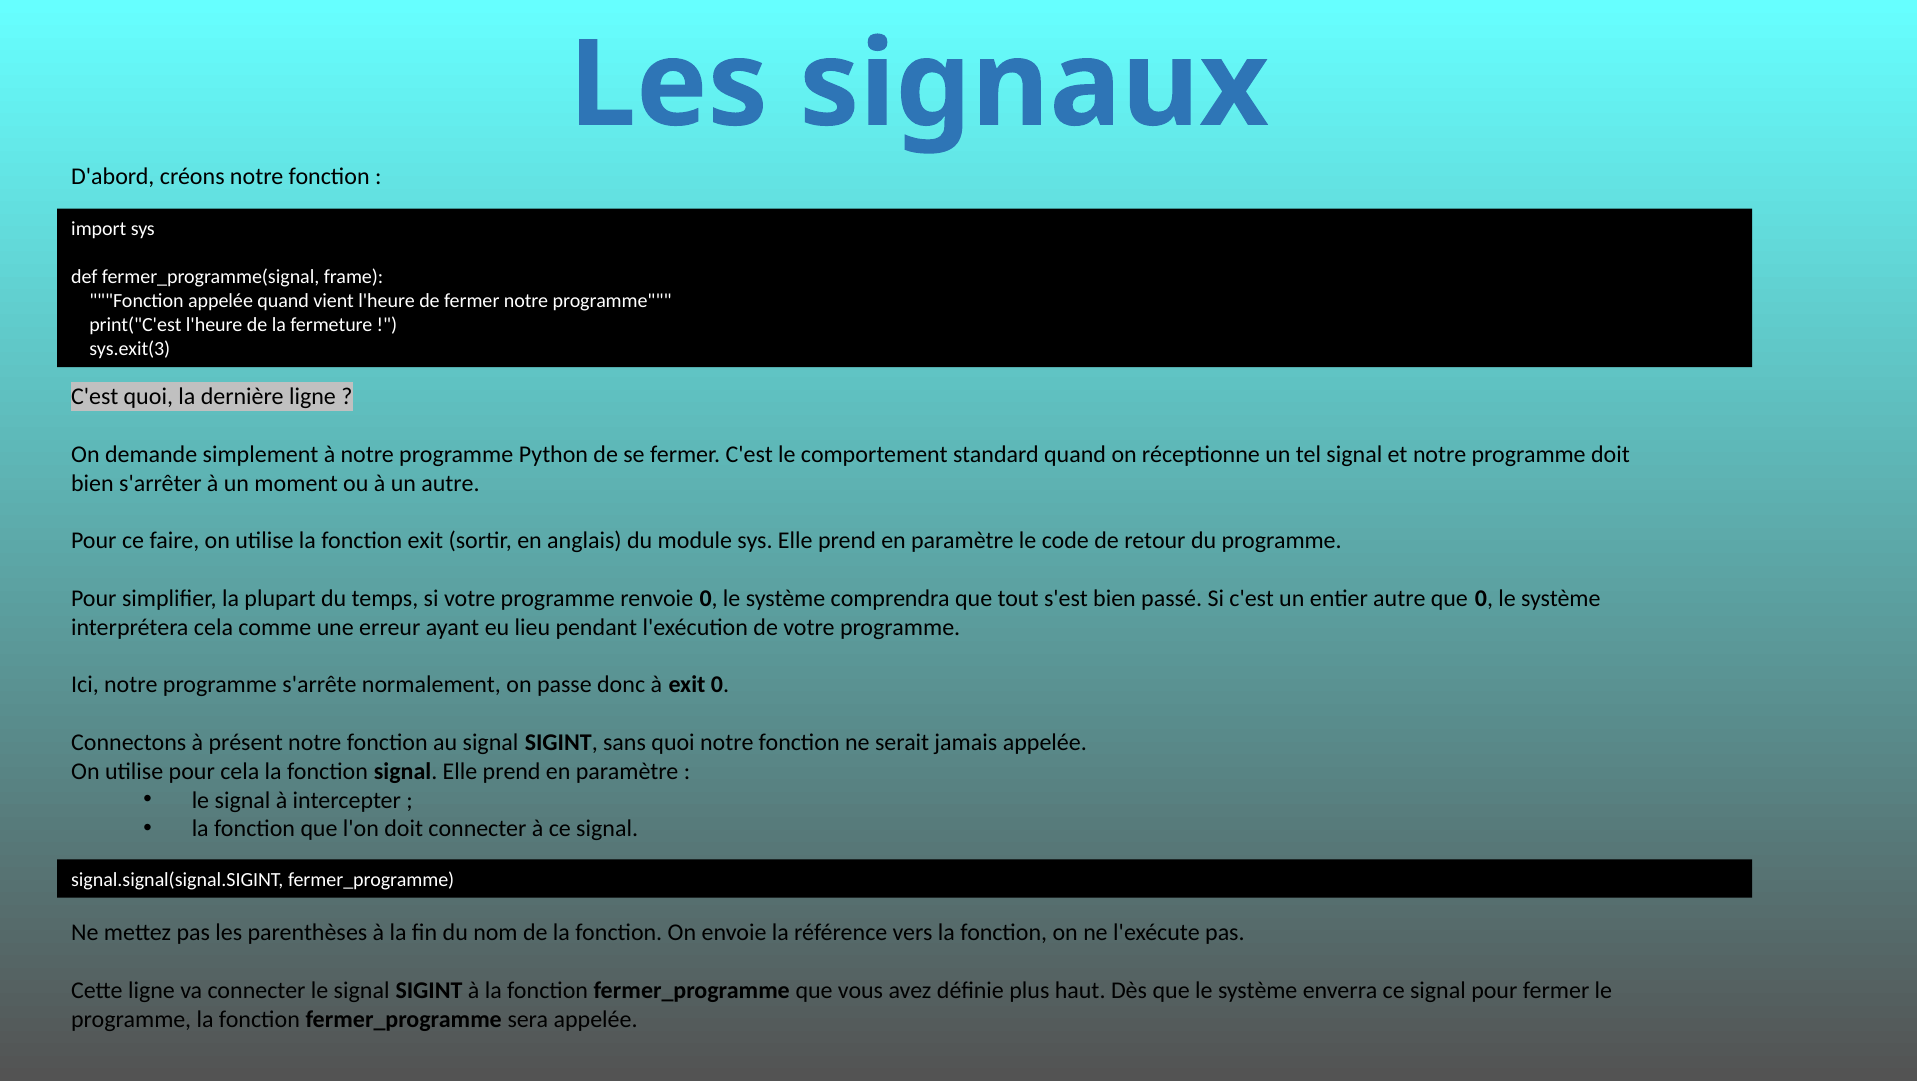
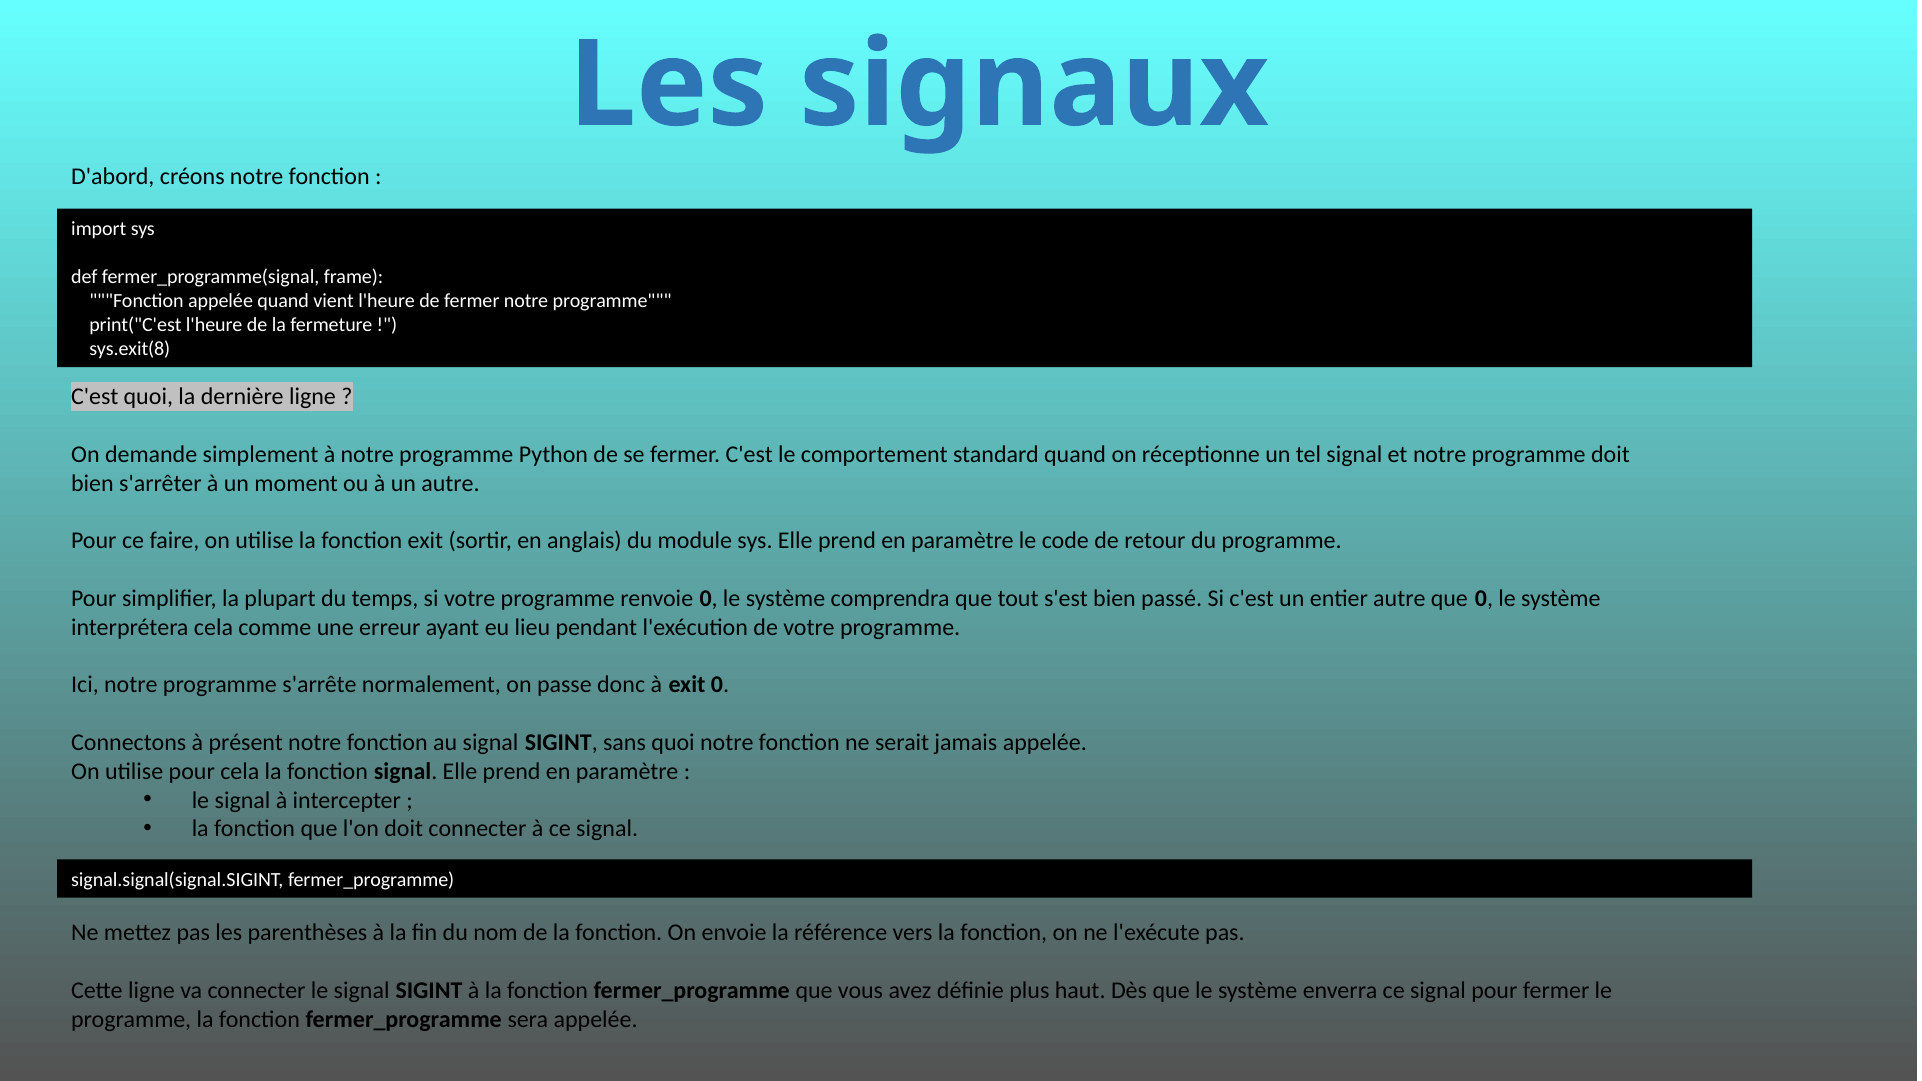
sys.exit(3: sys.exit(3 -> sys.exit(8
